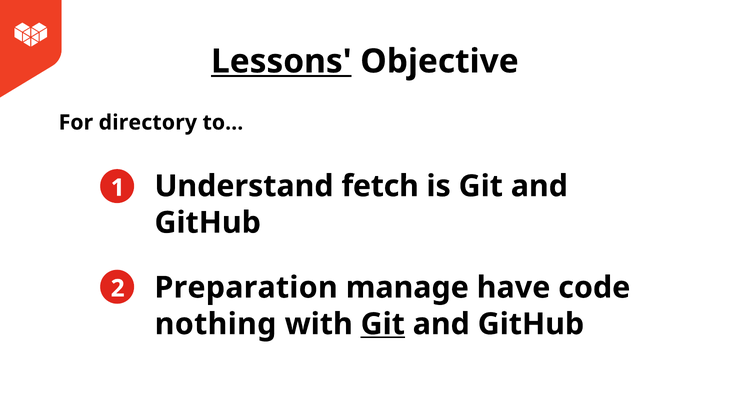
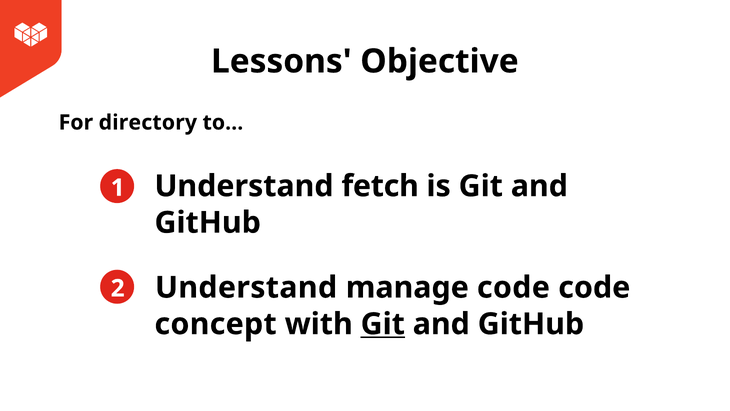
Lessons underline: present -> none
2 Preparation: Preparation -> Understand
manage have: have -> code
nothing: nothing -> concept
